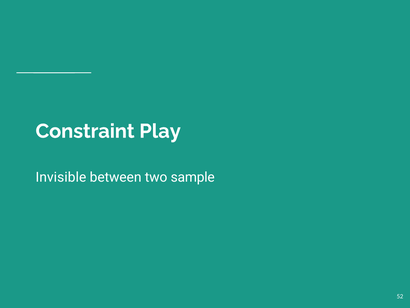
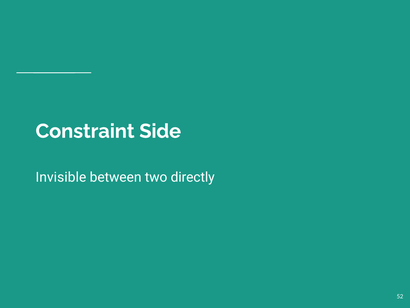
Play: Play -> Side
sample: sample -> directly
